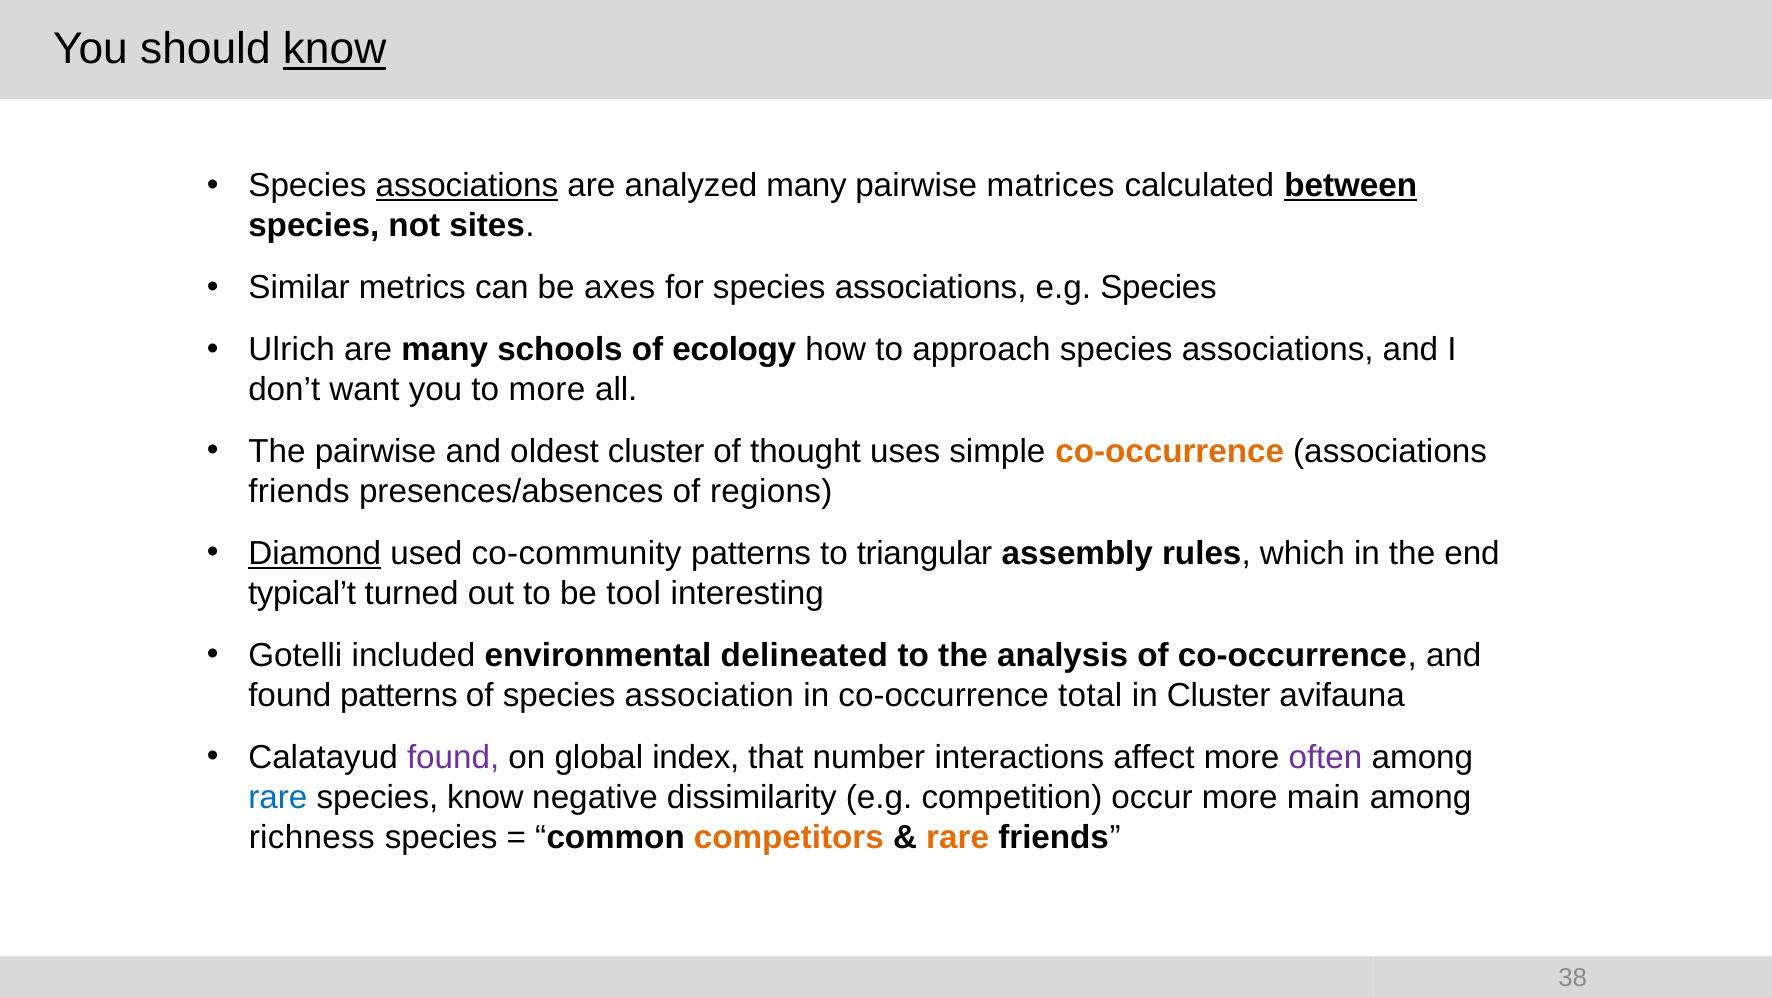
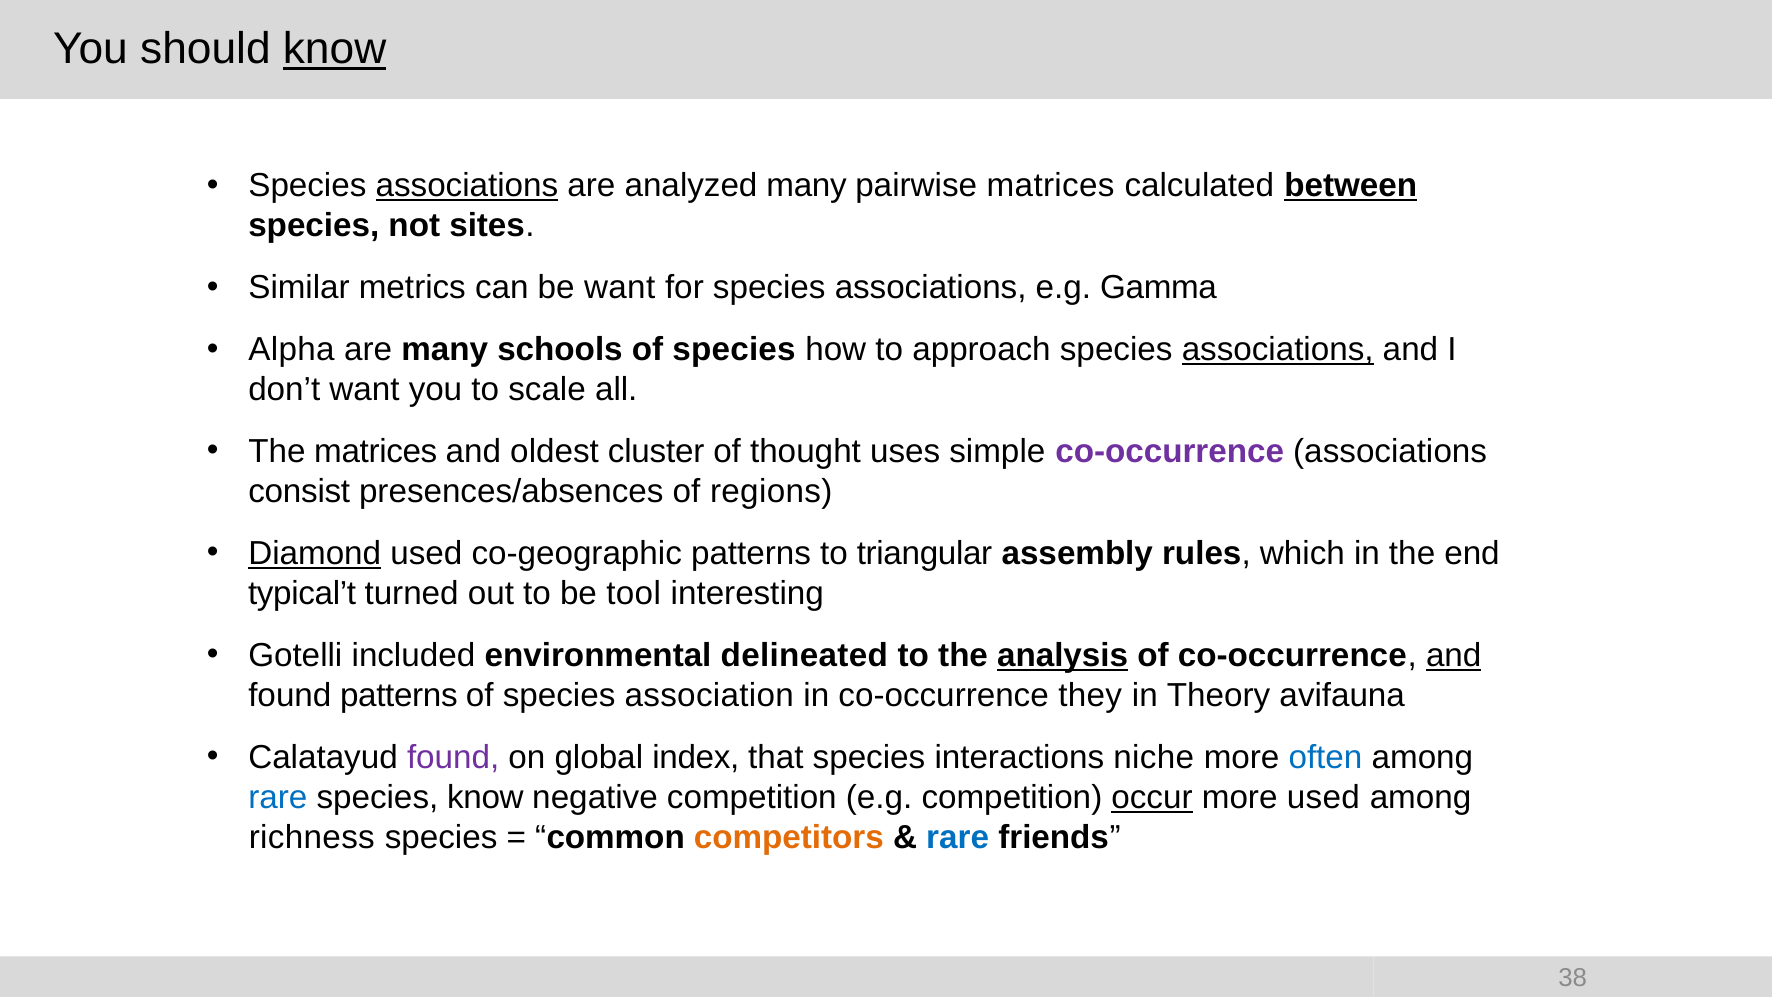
be axes: axes -> want
e.g Species: Species -> Gamma
Ulrich: Ulrich -> Alpha
schools of ecology: ecology -> species
associations at (1278, 350) underline: none -> present
to more: more -> scale
The pairwise: pairwise -> matrices
co-occurrence at (1170, 452) colour: orange -> purple
friends at (299, 492): friends -> consist
co-community: co-community -> co-geographic
analysis underline: none -> present
and at (1454, 655) underline: none -> present
total: total -> they
in Cluster: Cluster -> Theory
that number: number -> species
affect: affect -> niche
often colour: purple -> blue
negative dissimilarity: dissimilarity -> competition
occur underline: none -> present
more main: main -> used
rare at (958, 837) colour: orange -> blue
